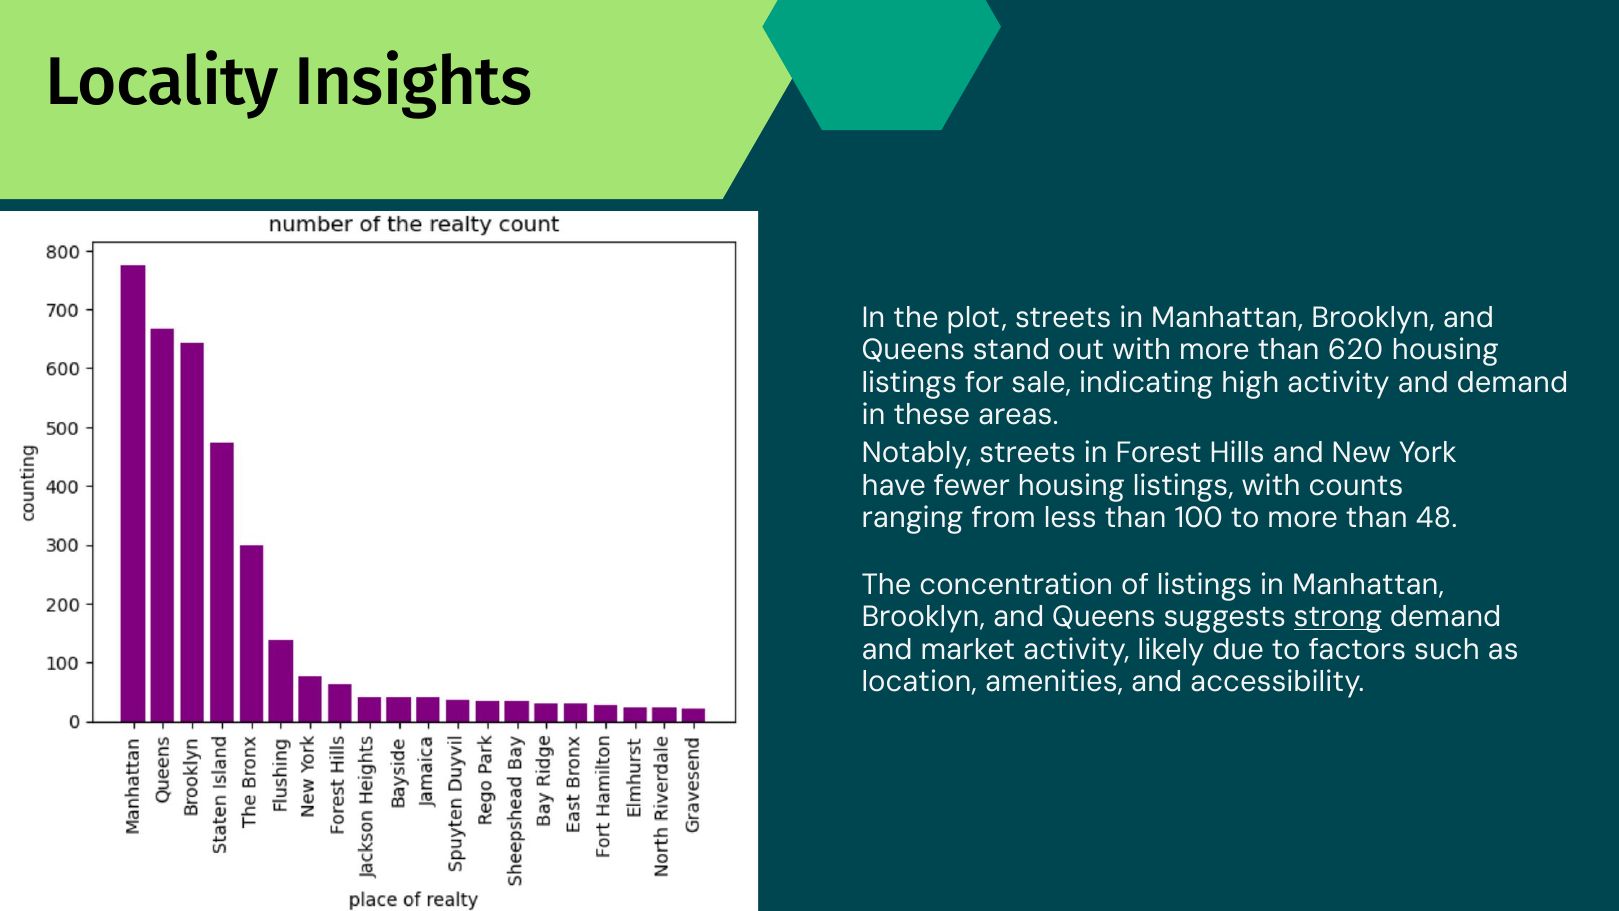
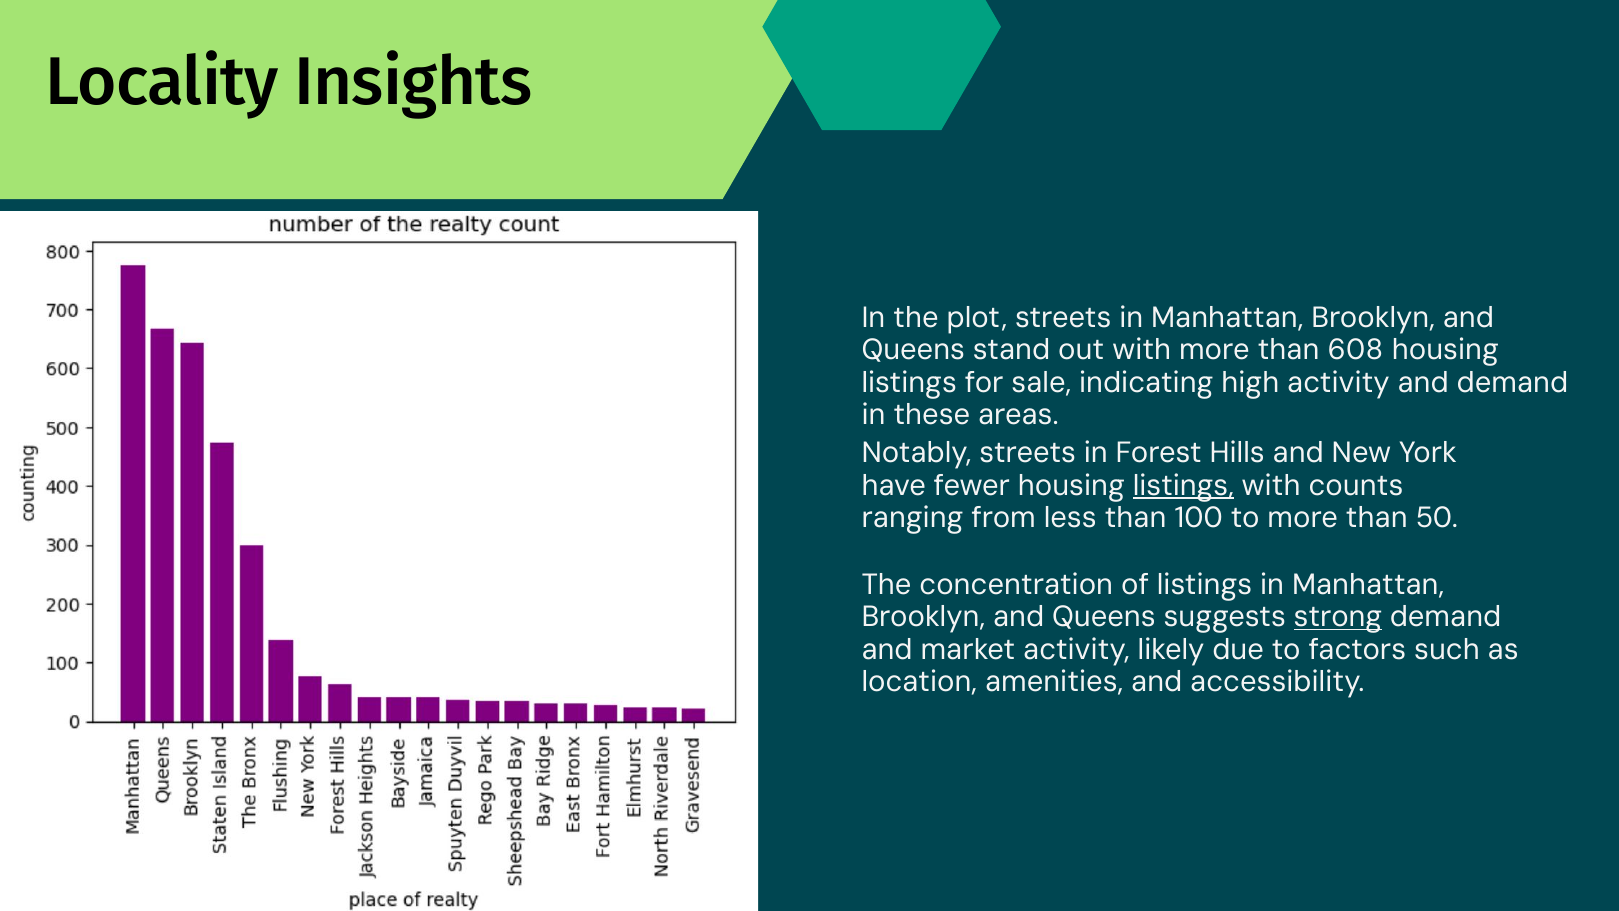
620: 620 -> 608
listings at (1183, 485) underline: none -> present
48: 48 -> 50
